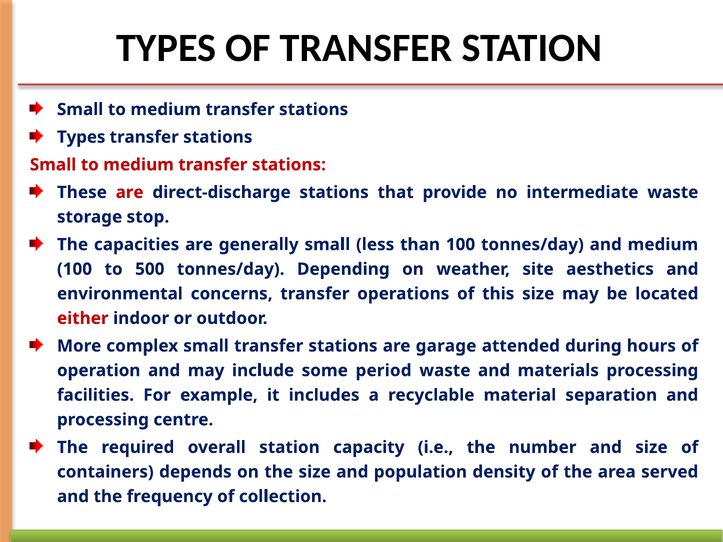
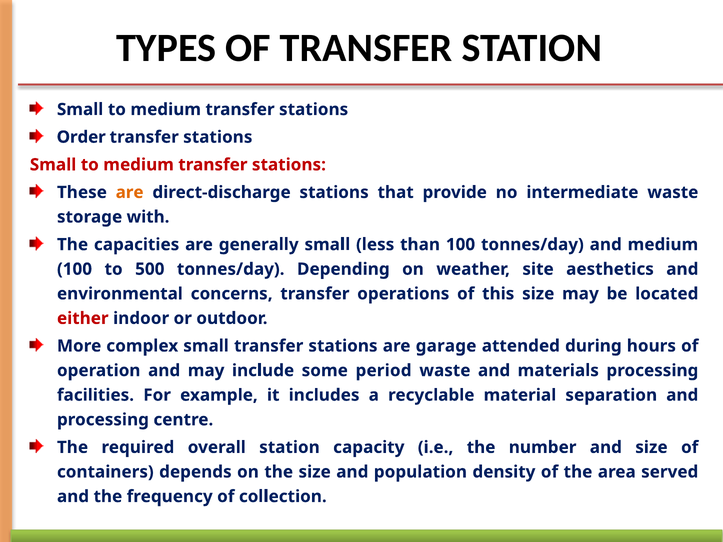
Types at (81, 137): Types -> Order
are at (130, 192) colour: red -> orange
stop: stop -> with
